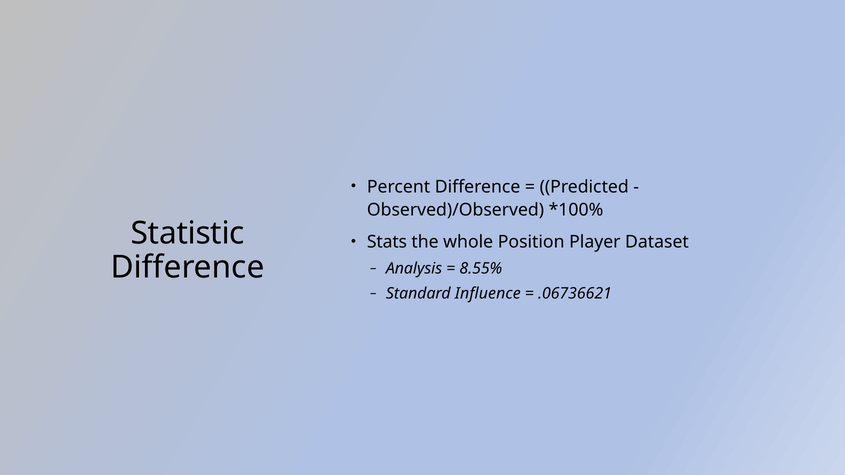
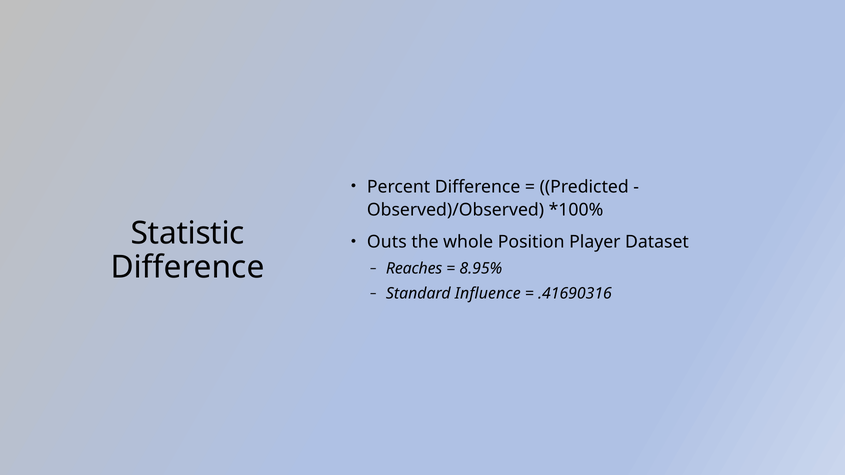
Stats: Stats -> Outs
Analysis: Analysis -> Reaches
8.55%: 8.55% -> 8.95%
.06736621: .06736621 -> .41690316
